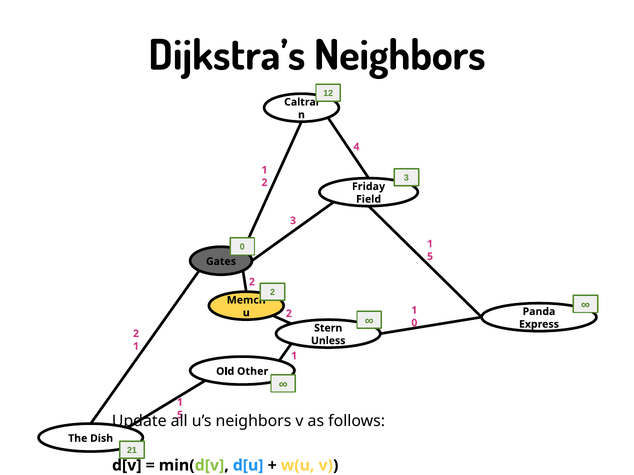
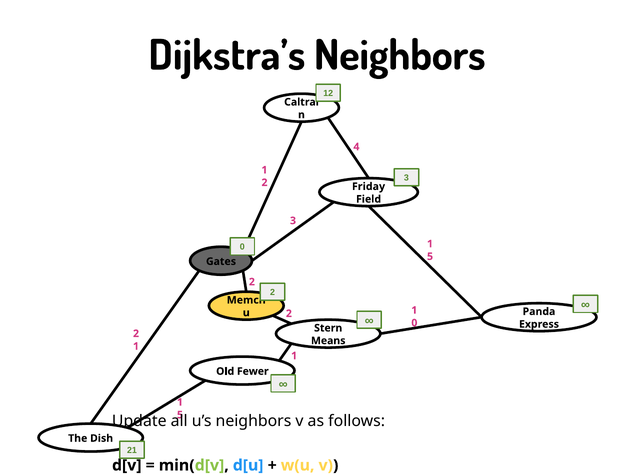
Unless: Unless -> Means
Other: Other -> Fewer
